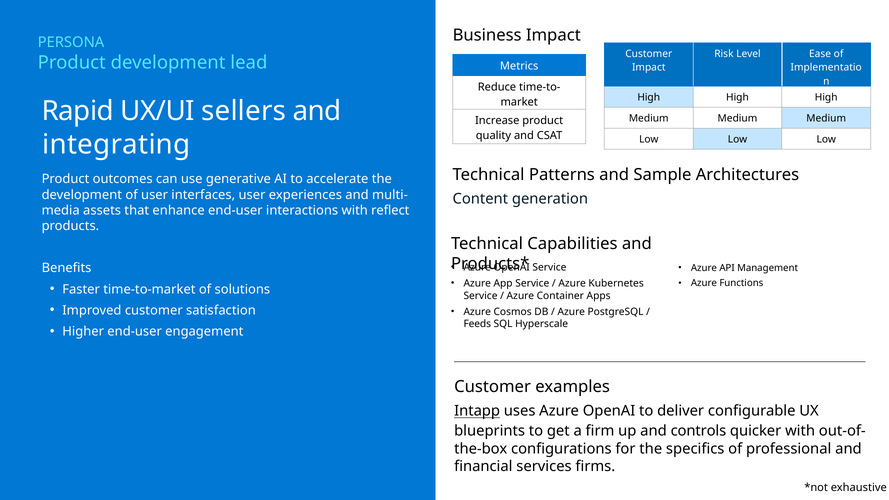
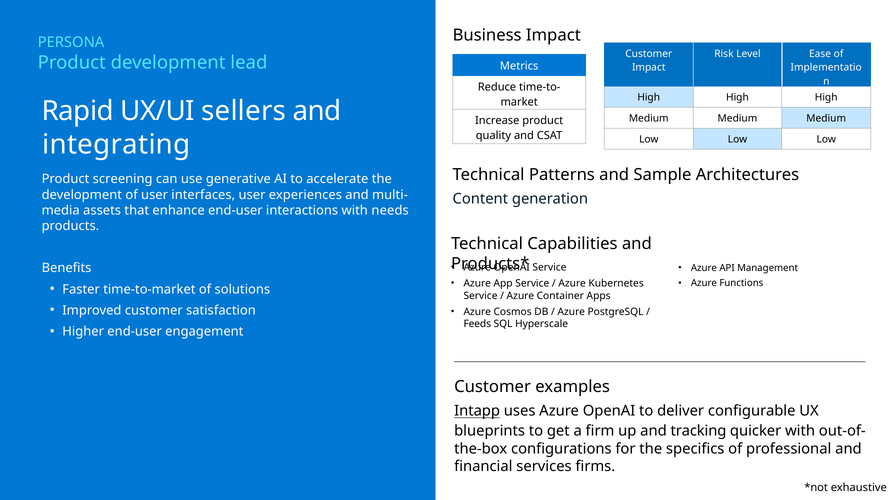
outcomes: outcomes -> screening
reflect: reflect -> needs
controls: controls -> tracking
